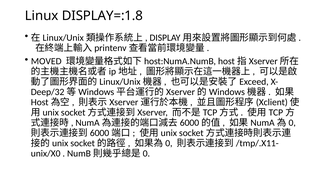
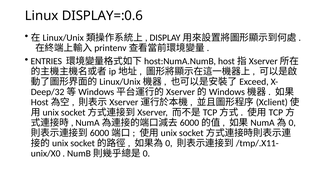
DISPLAY=:1.8: DISPLAY=:1.8 -> DISPLAY=:0.6
MOVED: MOVED -> ENTRIES
